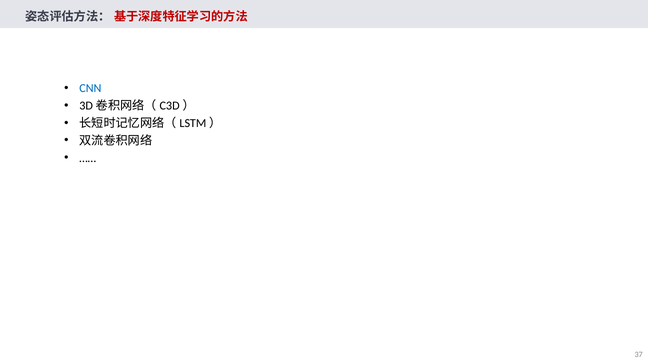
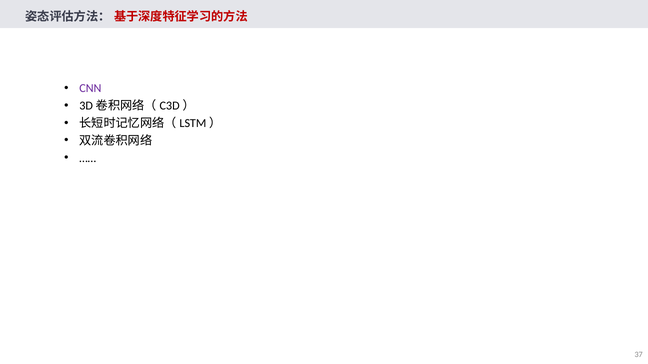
CNN colour: blue -> purple
